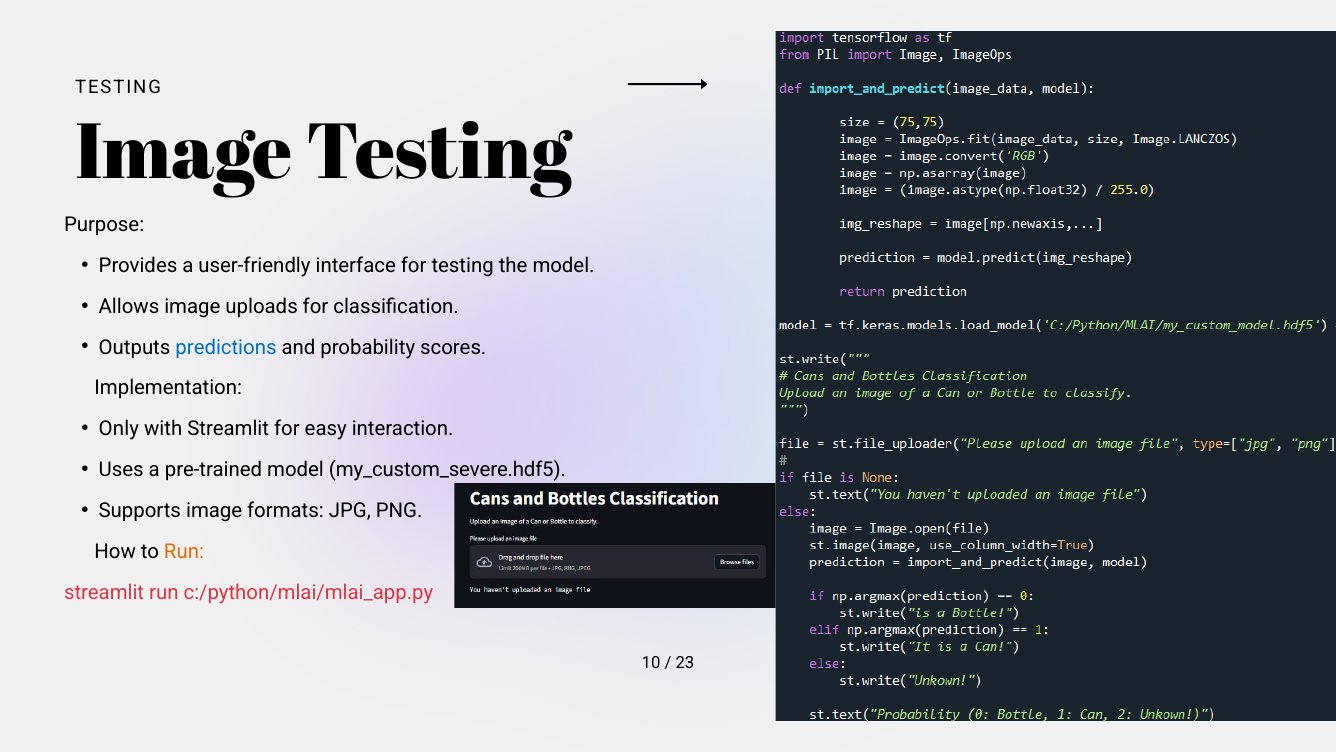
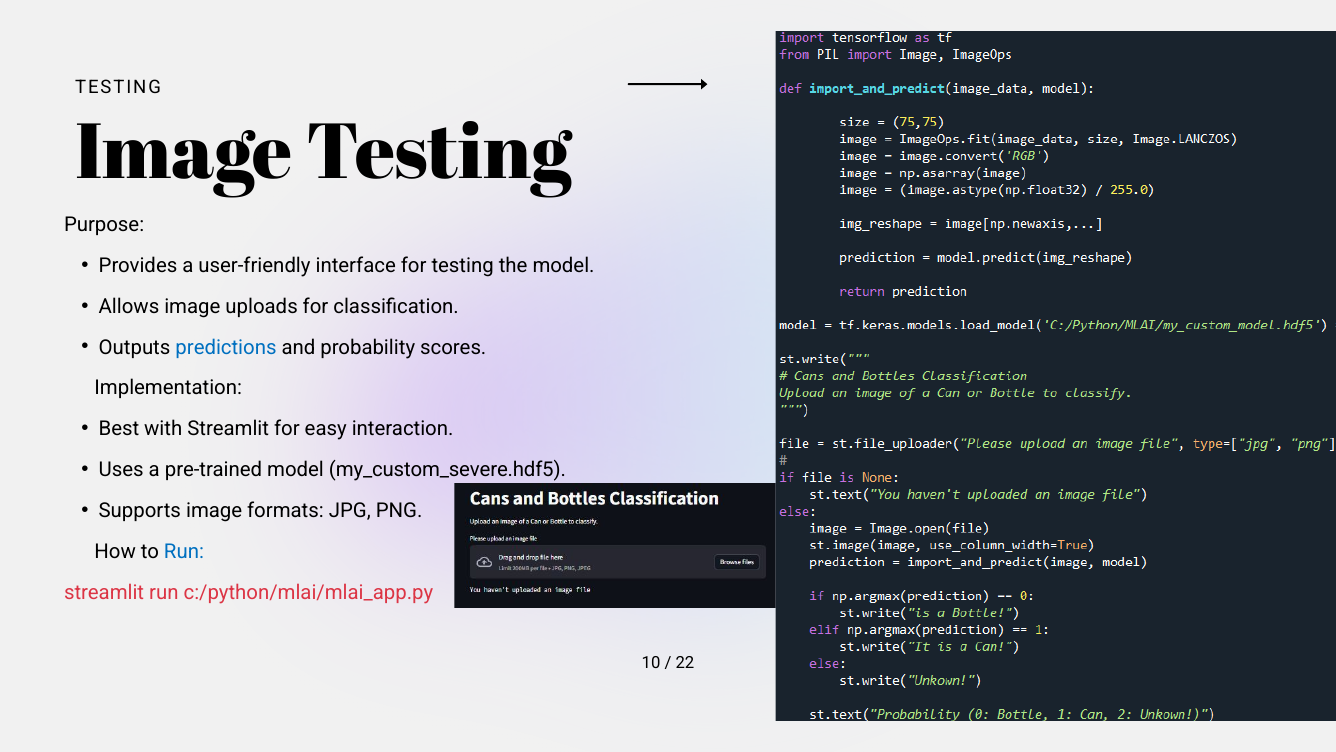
Only: Only -> Best
Run at (184, 551) colour: orange -> blue
23: 23 -> 22
